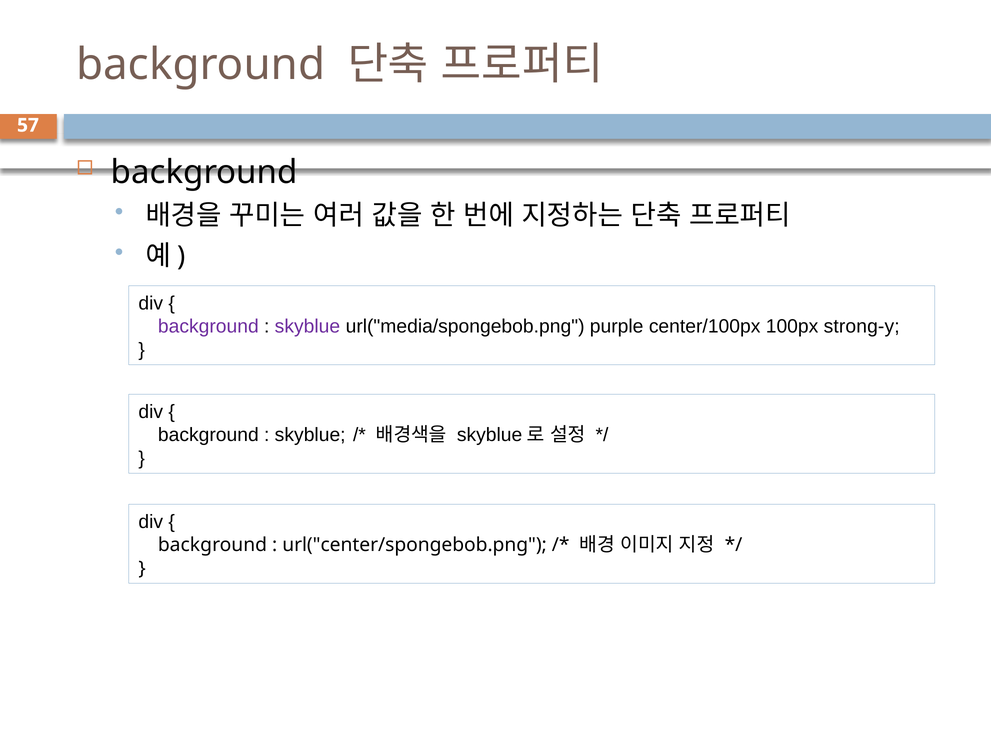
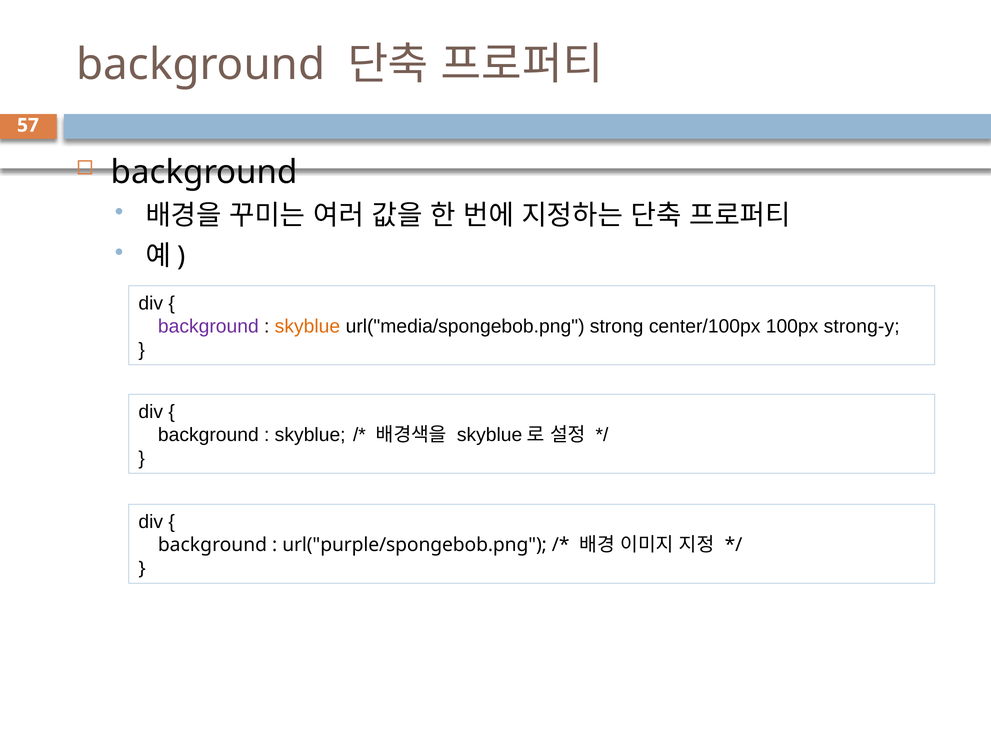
skyblue at (307, 327) colour: purple -> orange
purple: purple -> strong
url("center/spongebob.png: url("center/spongebob.png -> url("purple/spongebob.png
